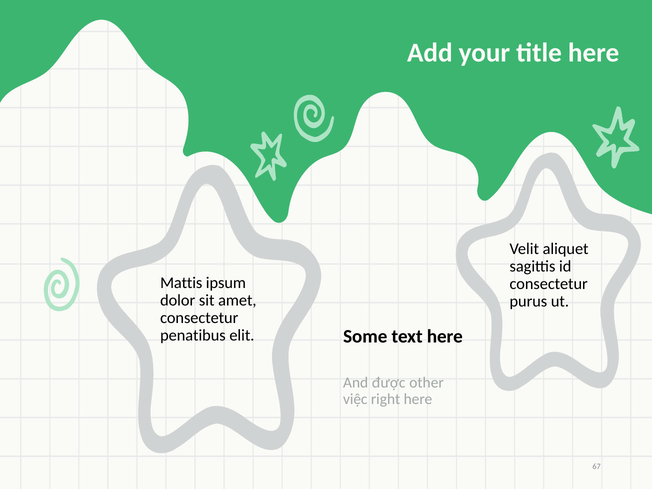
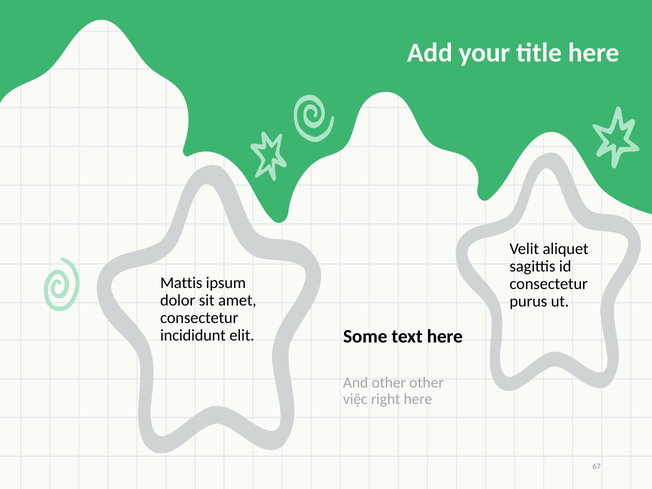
penatibus: penatibus -> incididunt
And được: được -> other
